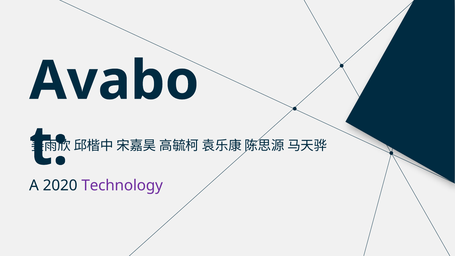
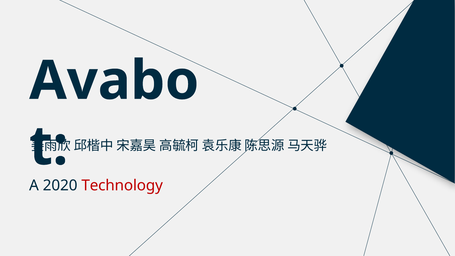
Technology colour: purple -> red
